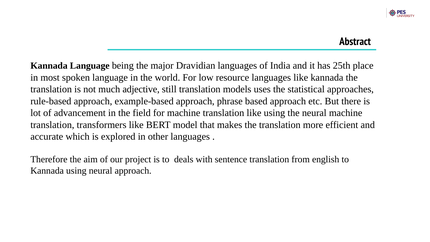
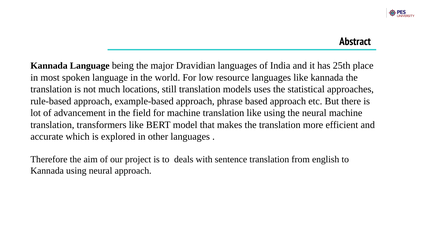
adjective: adjective -> locations
